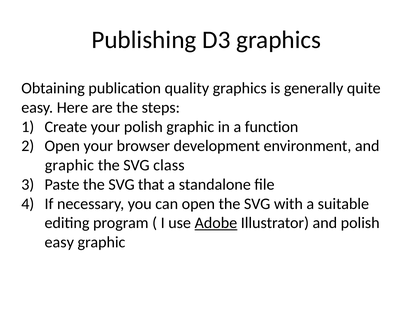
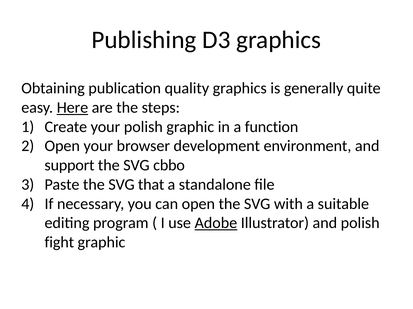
Here underline: none -> present
graphic at (69, 166): graphic -> support
class: class -> cbbo
easy at (59, 243): easy -> fight
